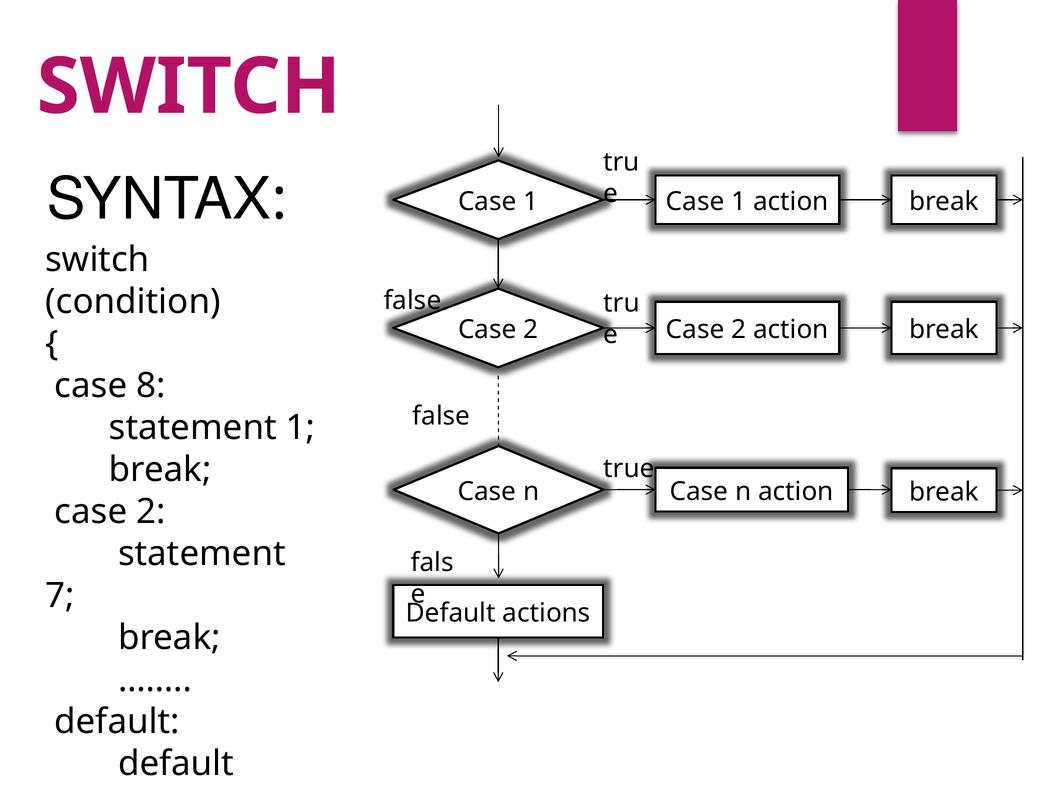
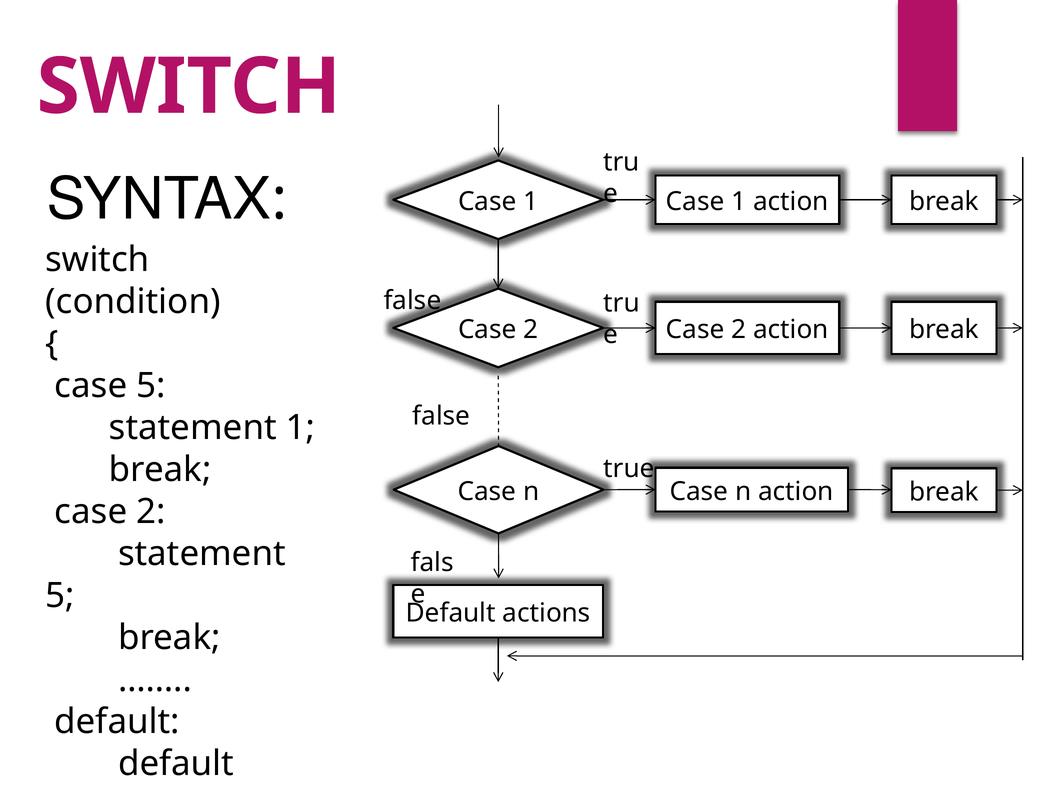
case 8: 8 -> 5
7 at (60, 595): 7 -> 5
